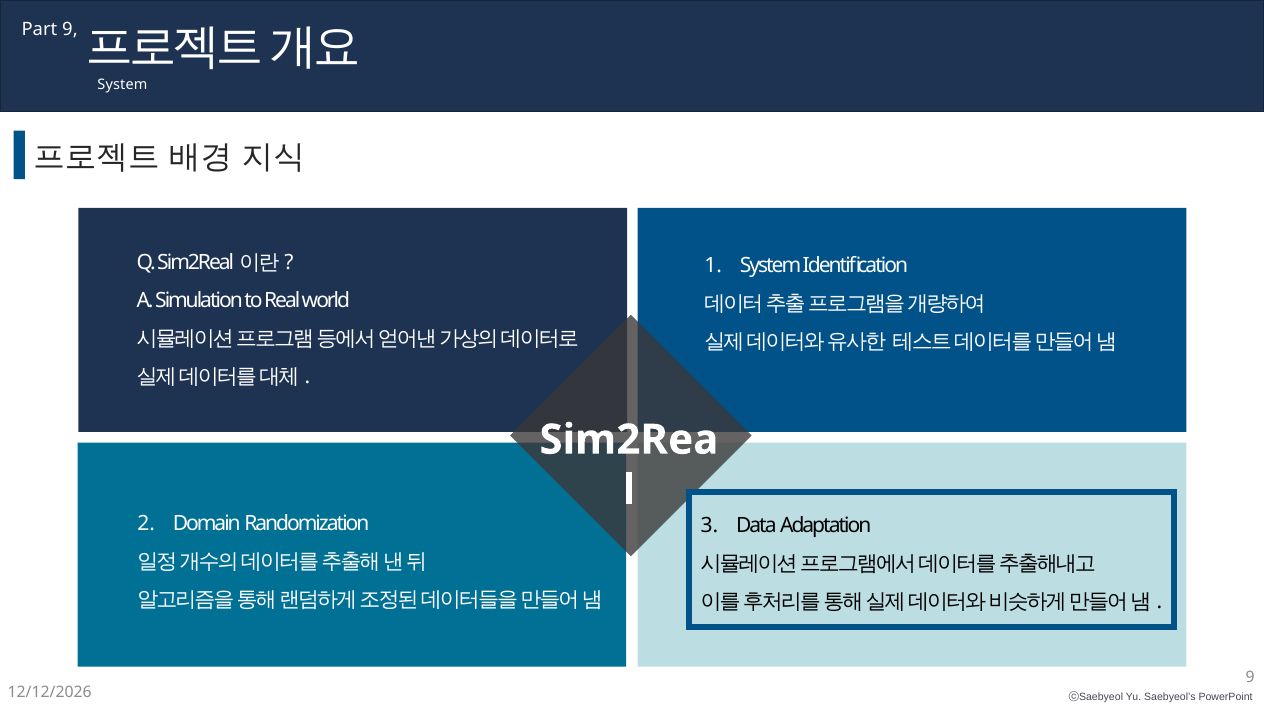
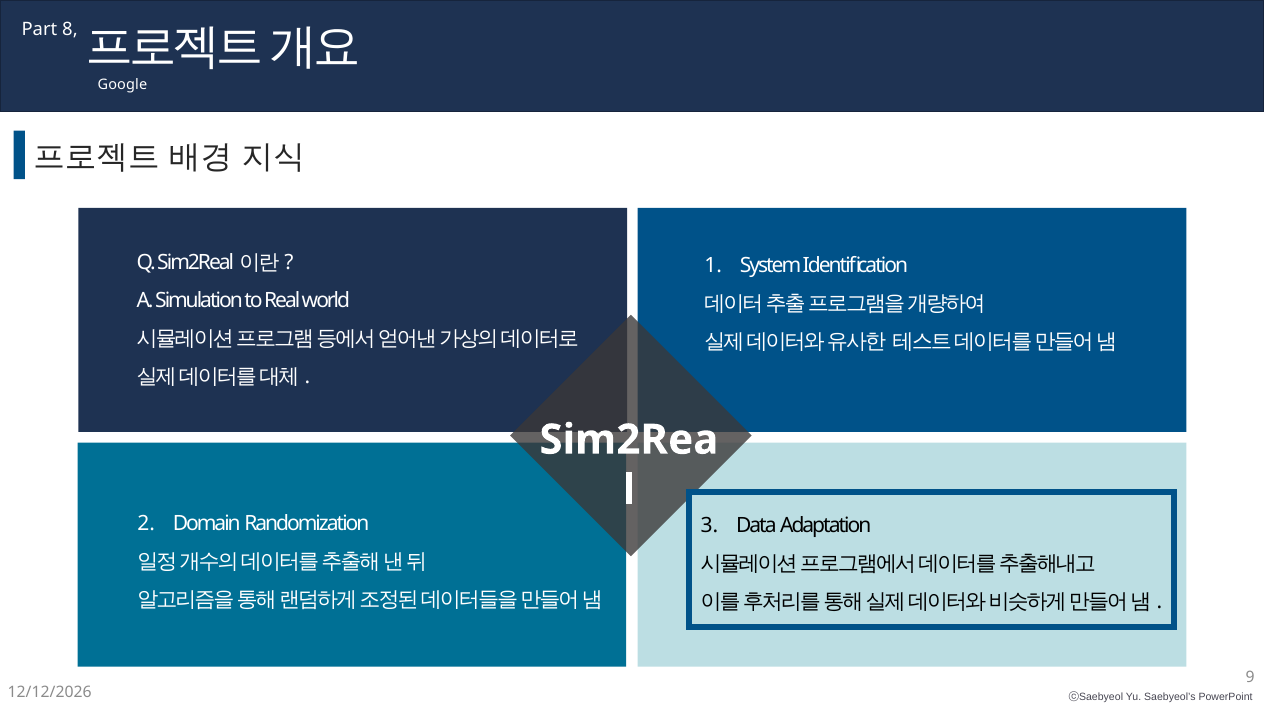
Part 9: 9 -> 8
System at (122, 84): System -> Google
